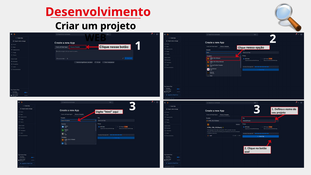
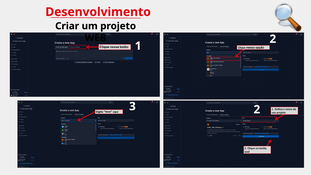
3 3: 3 -> 2
